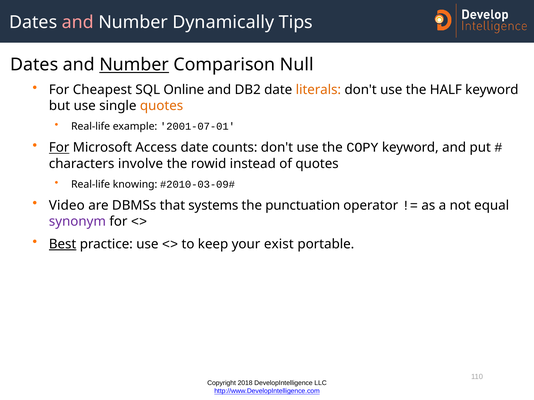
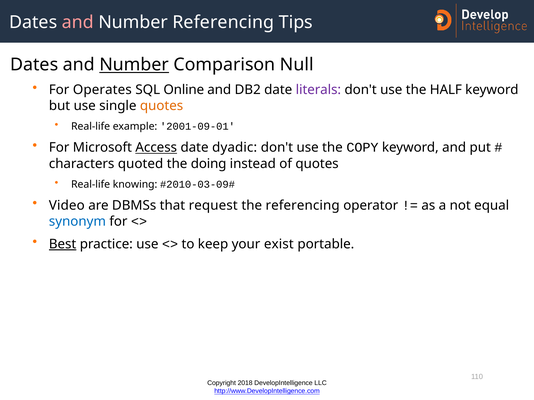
Number Dynamically: Dynamically -> Referencing
Cheapest: Cheapest -> Operates
literals colour: orange -> purple
2001-07-01: 2001-07-01 -> 2001-09-01
For at (59, 148) underline: present -> none
Access underline: none -> present
counts: counts -> dyadic
involve: involve -> quoted
rowid: rowid -> doing
systems: systems -> request
the punctuation: punctuation -> referencing
synonym colour: purple -> blue
